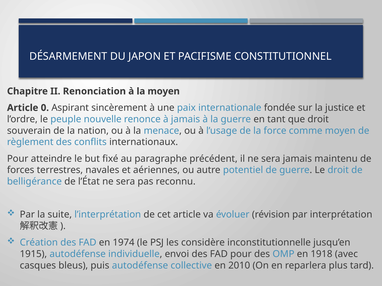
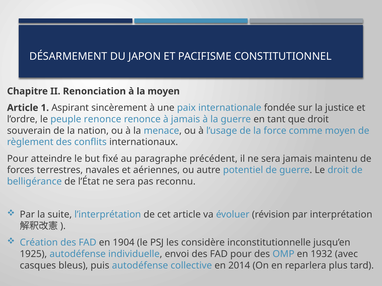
0: 0 -> 1
peuple nouvelle: nouvelle -> renonce
1974: 1974 -> 1904
1915: 1915 -> 1925
1918: 1918 -> 1932
2010: 2010 -> 2014
